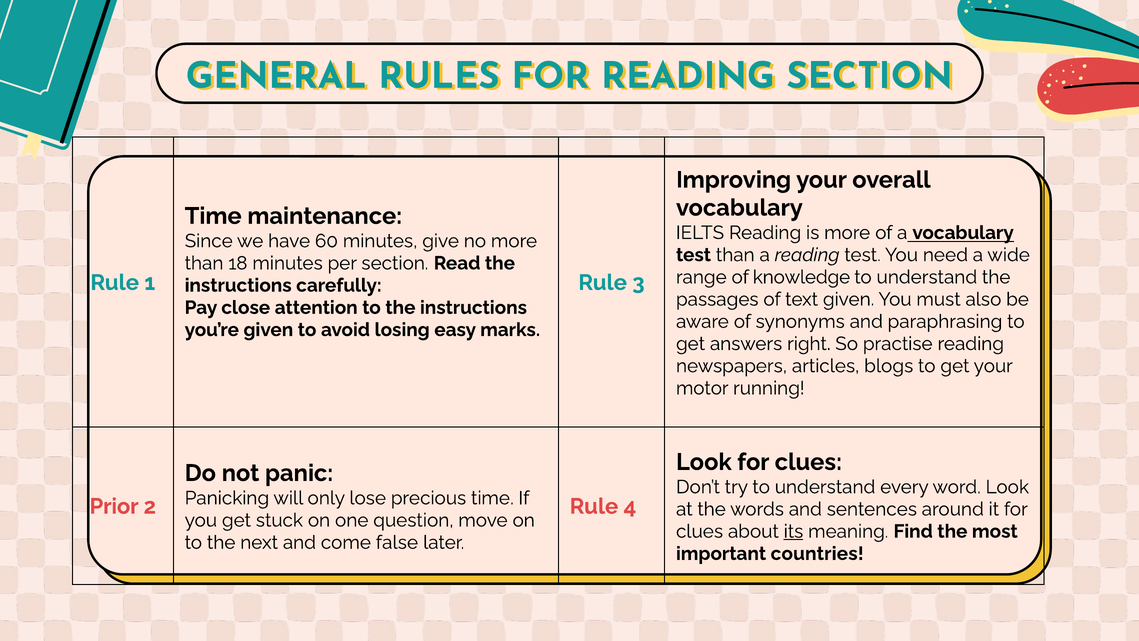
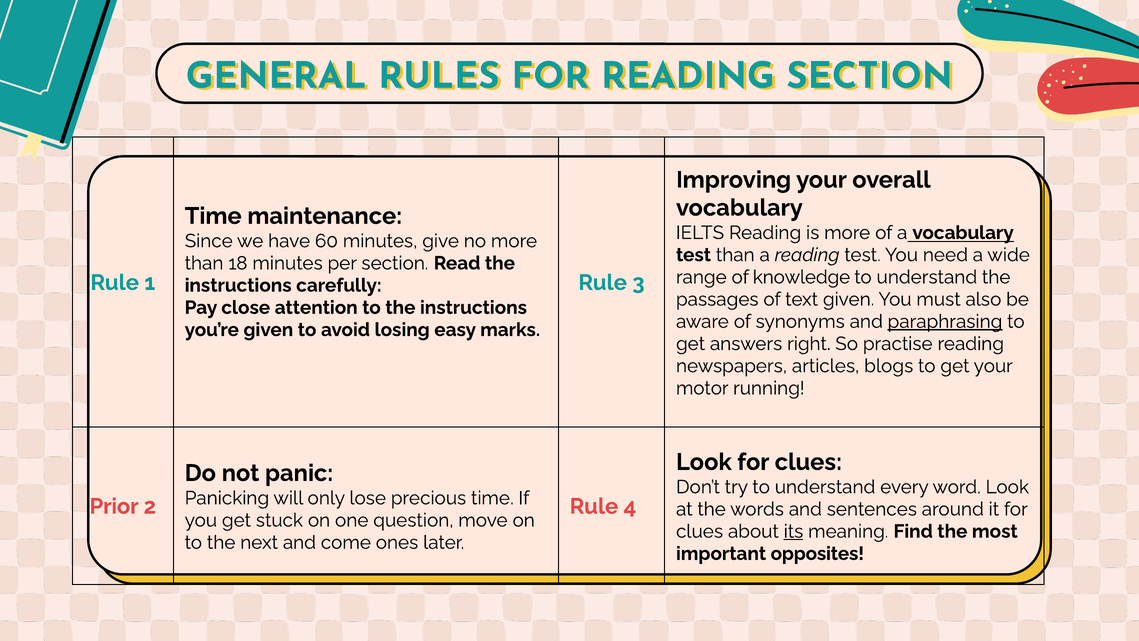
paraphrasing underline: none -> present
false: false -> ones
countries: countries -> opposites
